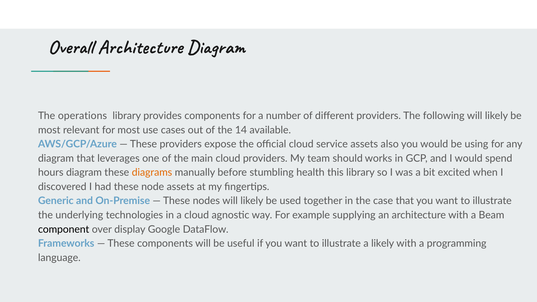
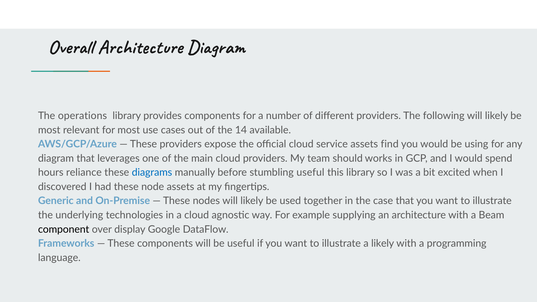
also: also -> find
hours diagram: diagram -> reliance
diagrams colour: orange -> blue
stumbling health: health -> useful
